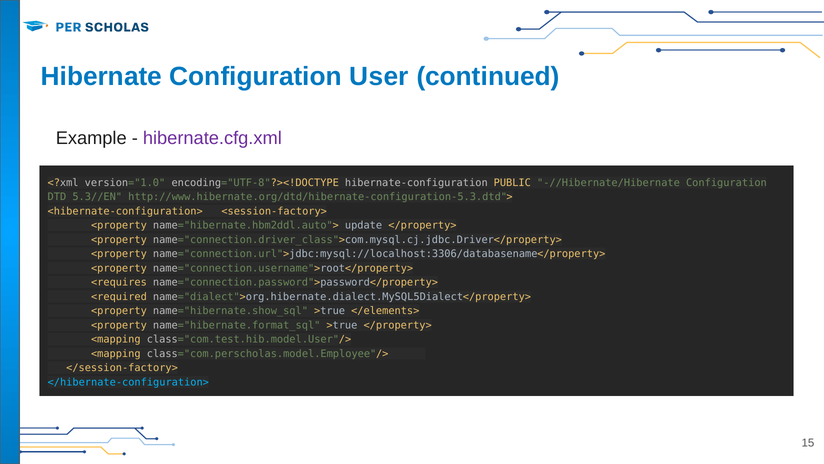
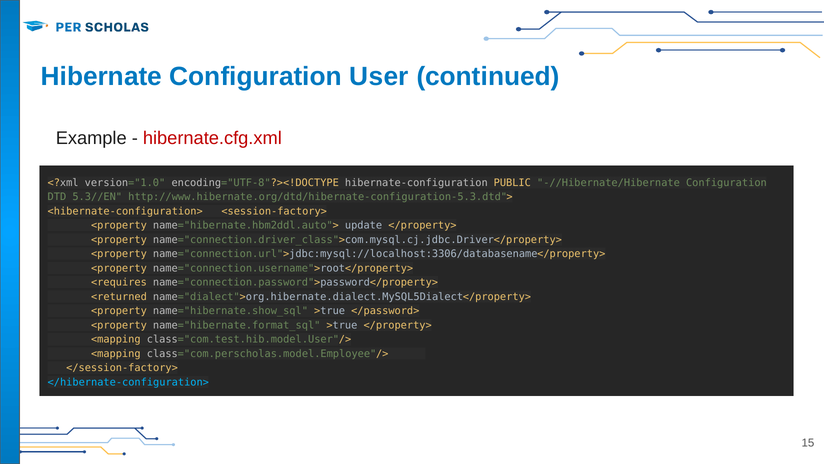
hibernate.cfg.xml colour: purple -> red
<required: <required -> <returned
</elements>: </elements> -> </password>
